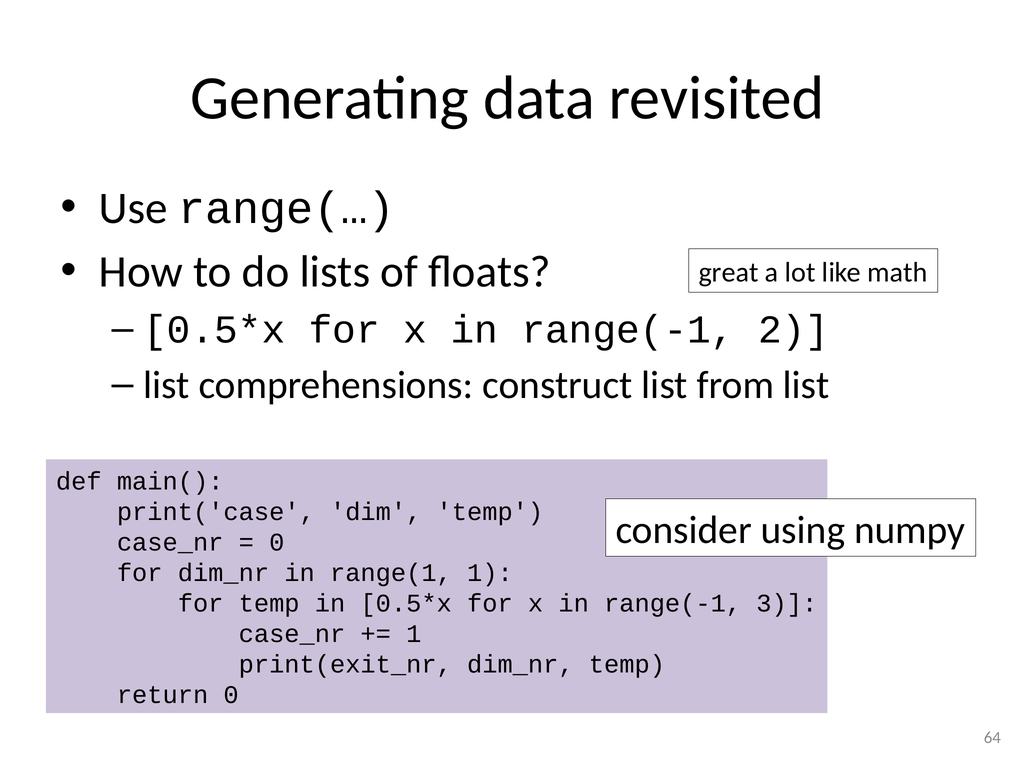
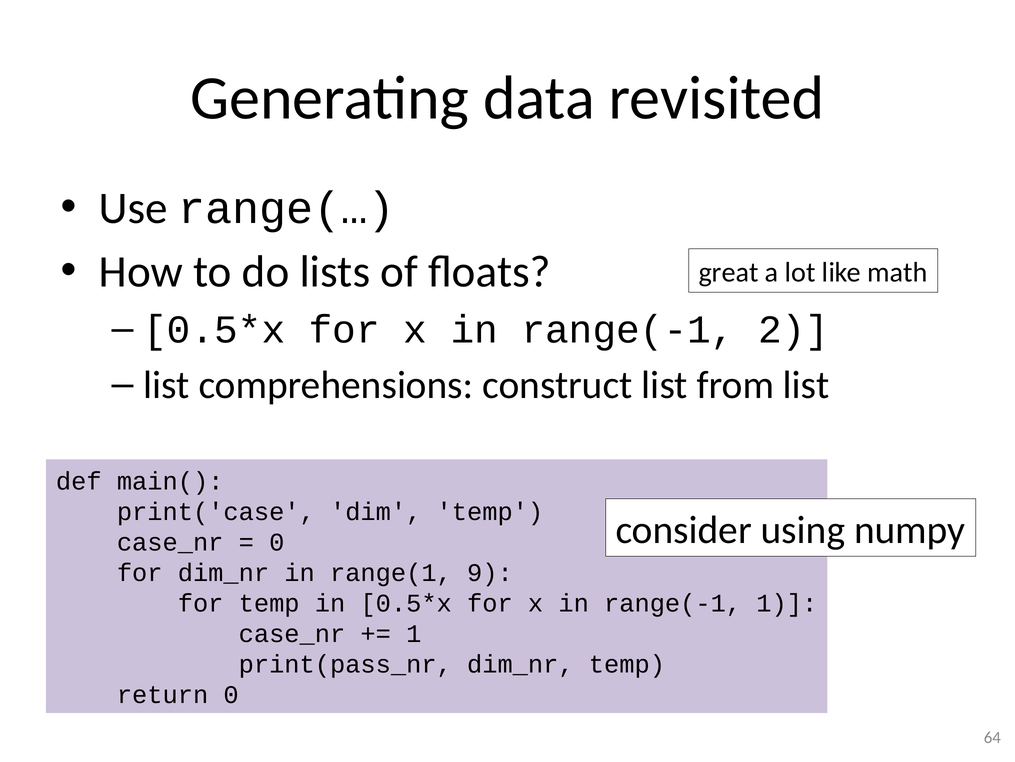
range(1 1: 1 -> 9
range(-1 3: 3 -> 1
print(exit_nr: print(exit_nr -> print(pass_nr
